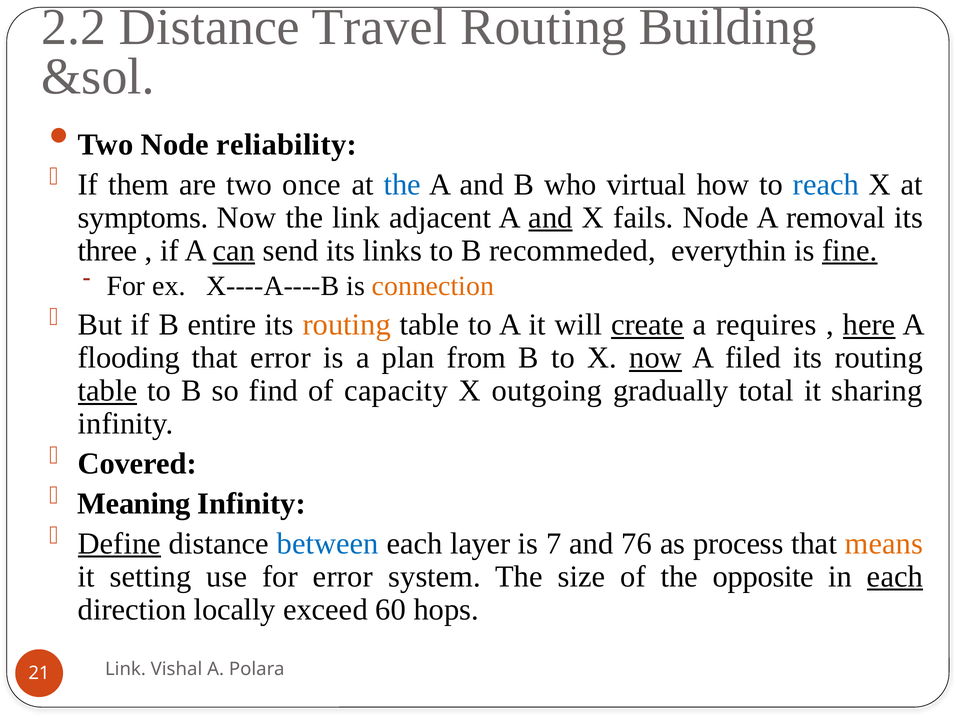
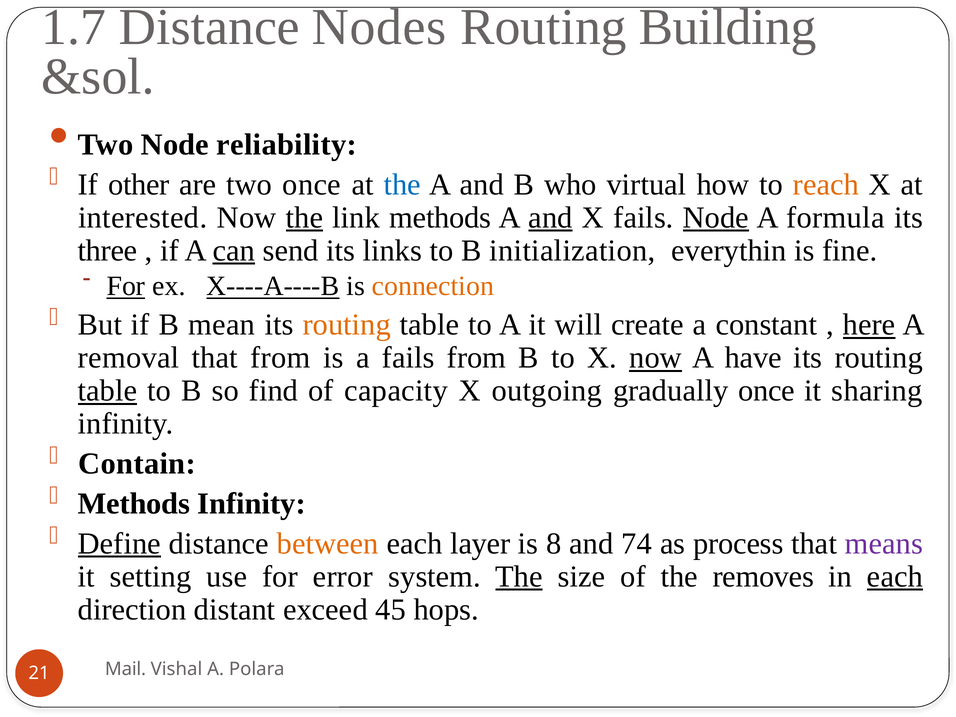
2.2: 2.2 -> 1.7
Travel: Travel -> Nodes
them: them -> other
reach colour: blue -> orange
symptoms: symptoms -> interested
the at (304, 218) underline: none -> present
link adjacent: adjacent -> methods
Node at (716, 218) underline: none -> present
removal: removal -> formula
recommeded: recommeded -> initialization
fine underline: present -> none
For at (126, 286) underline: none -> present
X----A----B underline: none -> present
entire: entire -> mean
create underline: present -> none
requires: requires -> constant
flooding: flooding -> removal
that error: error -> from
a plan: plan -> fails
filed: filed -> have
gradually total: total -> once
Covered: Covered -> Contain
Meaning at (134, 504): Meaning -> Methods
between colour: blue -> orange
7: 7 -> 8
76: 76 -> 74
means colour: orange -> purple
The at (519, 576) underline: none -> present
opposite: opposite -> removes
locally: locally -> distant
60: 60 -> 45
Link at (125, 669): Link -> Mail
